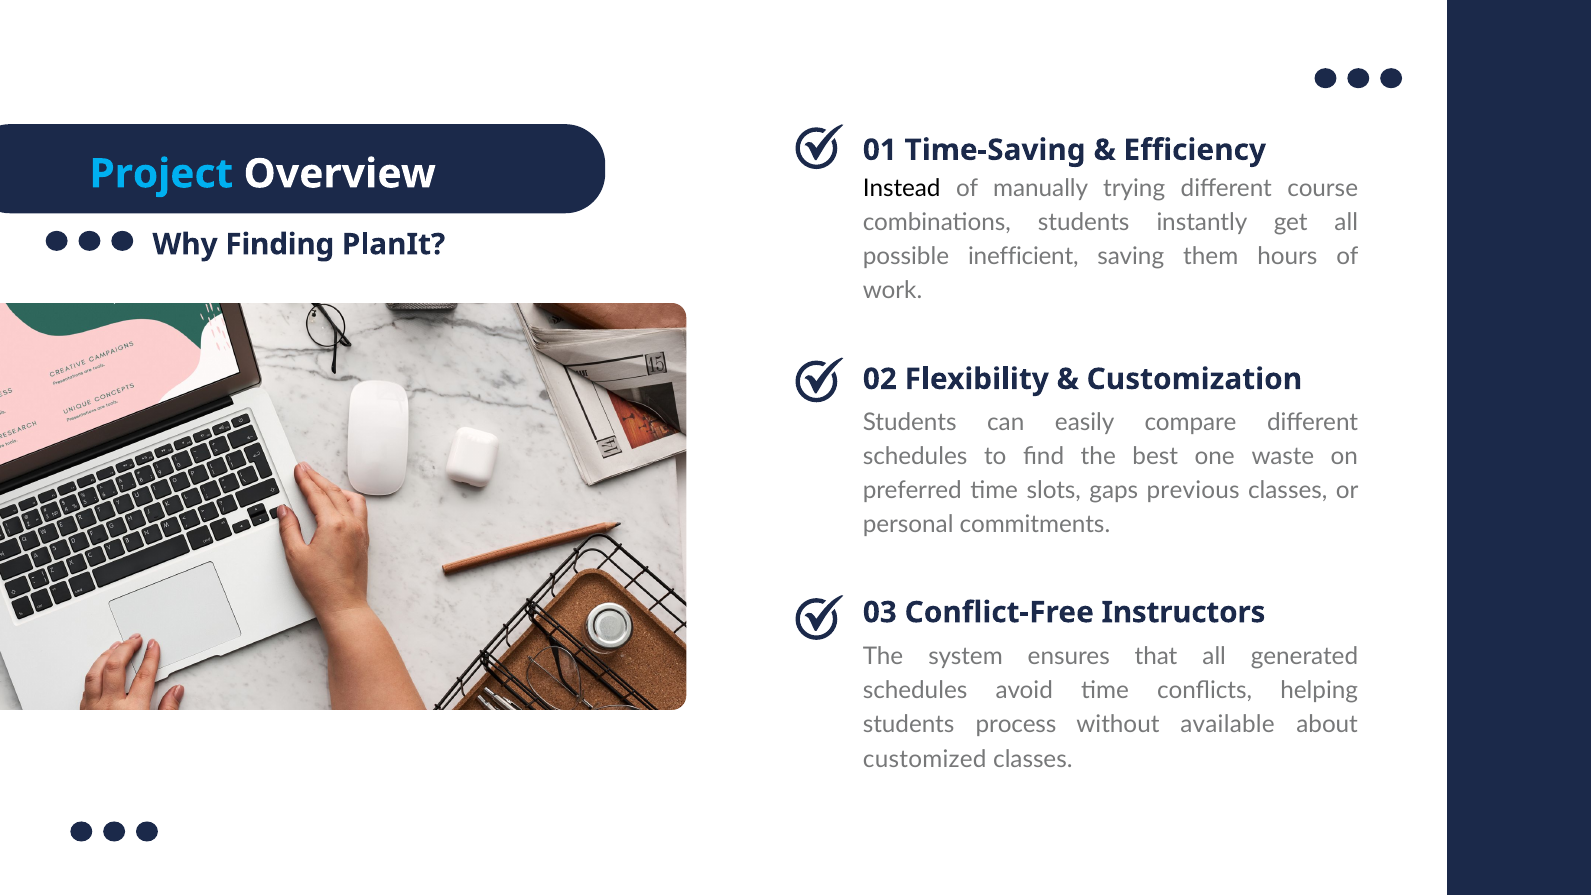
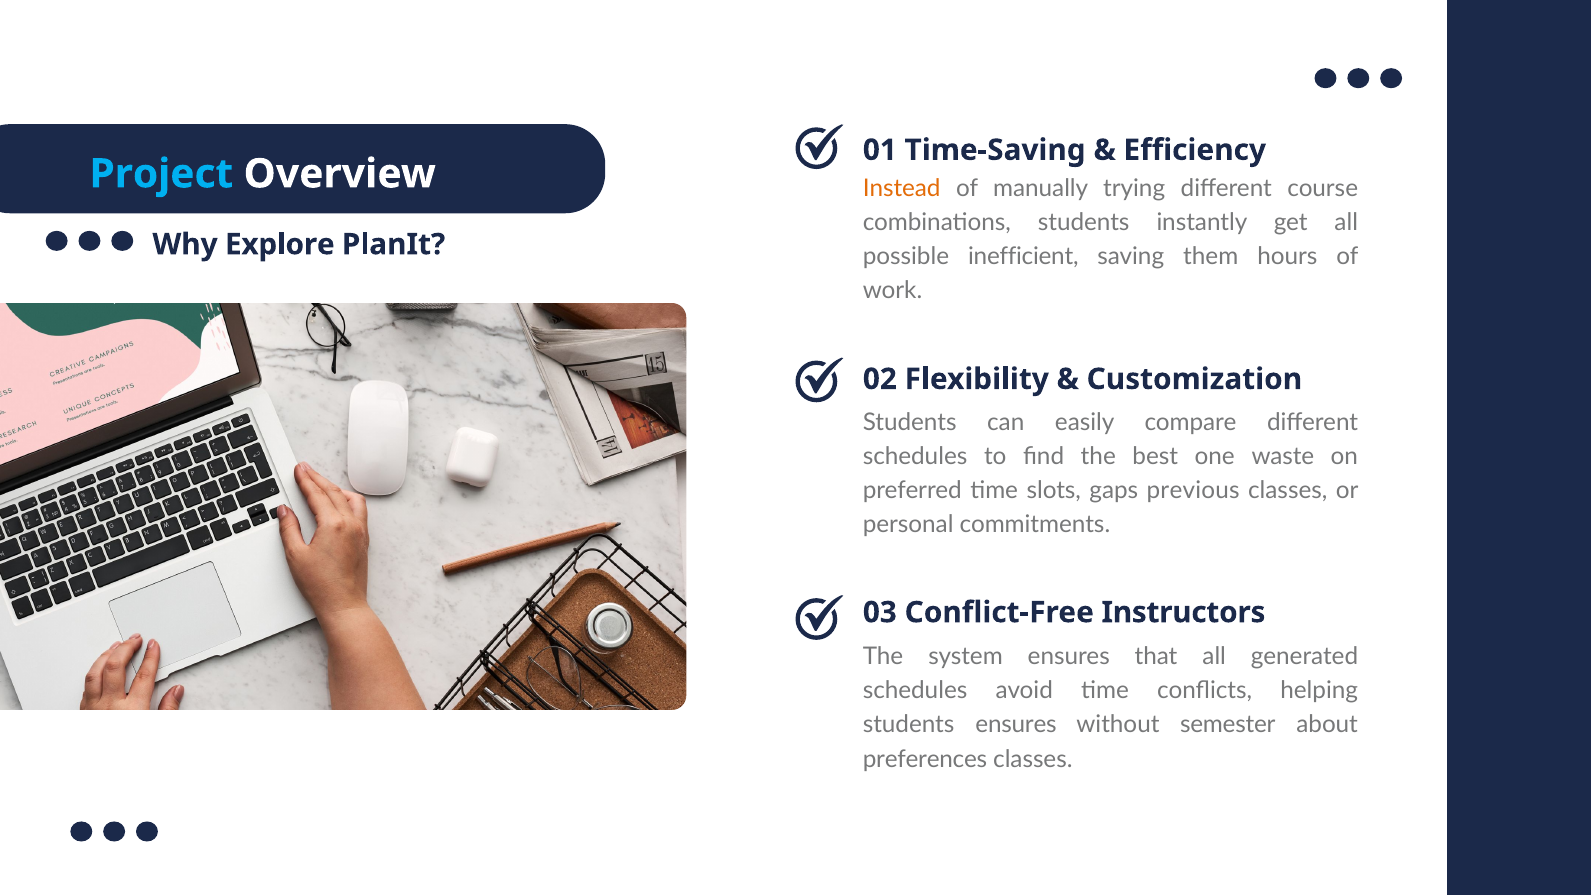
Instead colour: black -> orange
Finding: Finding -> Explore
students process: process -> ensures
available: available -> semester
customized: customized -> preferences
